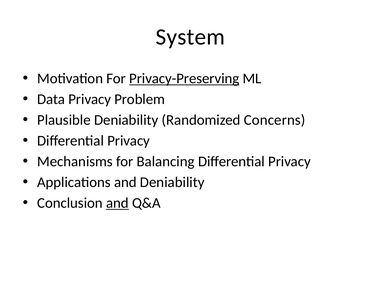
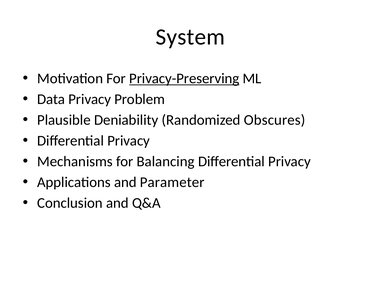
Concerns: Concerns -> Obscures
and Deniability: Deniability -> Parameter
and at (117, 203) underline: present -> none
